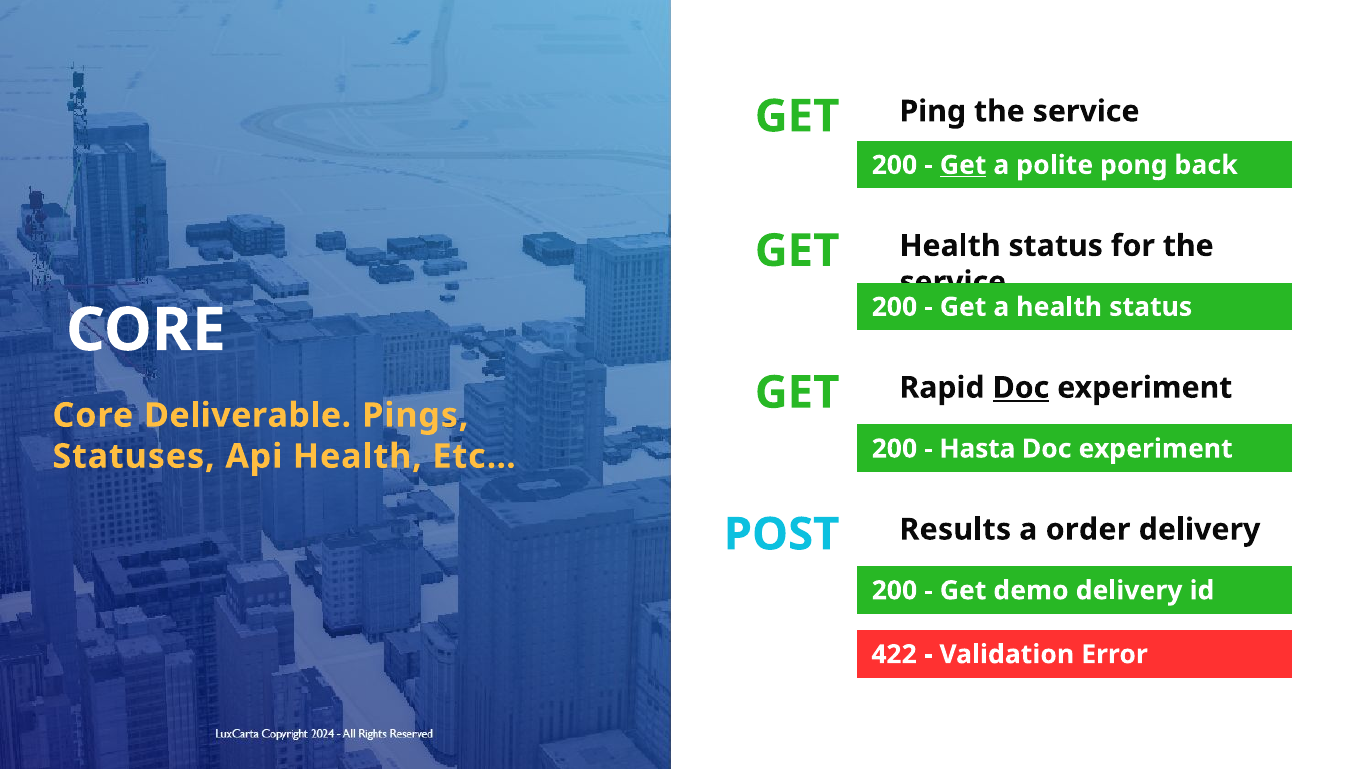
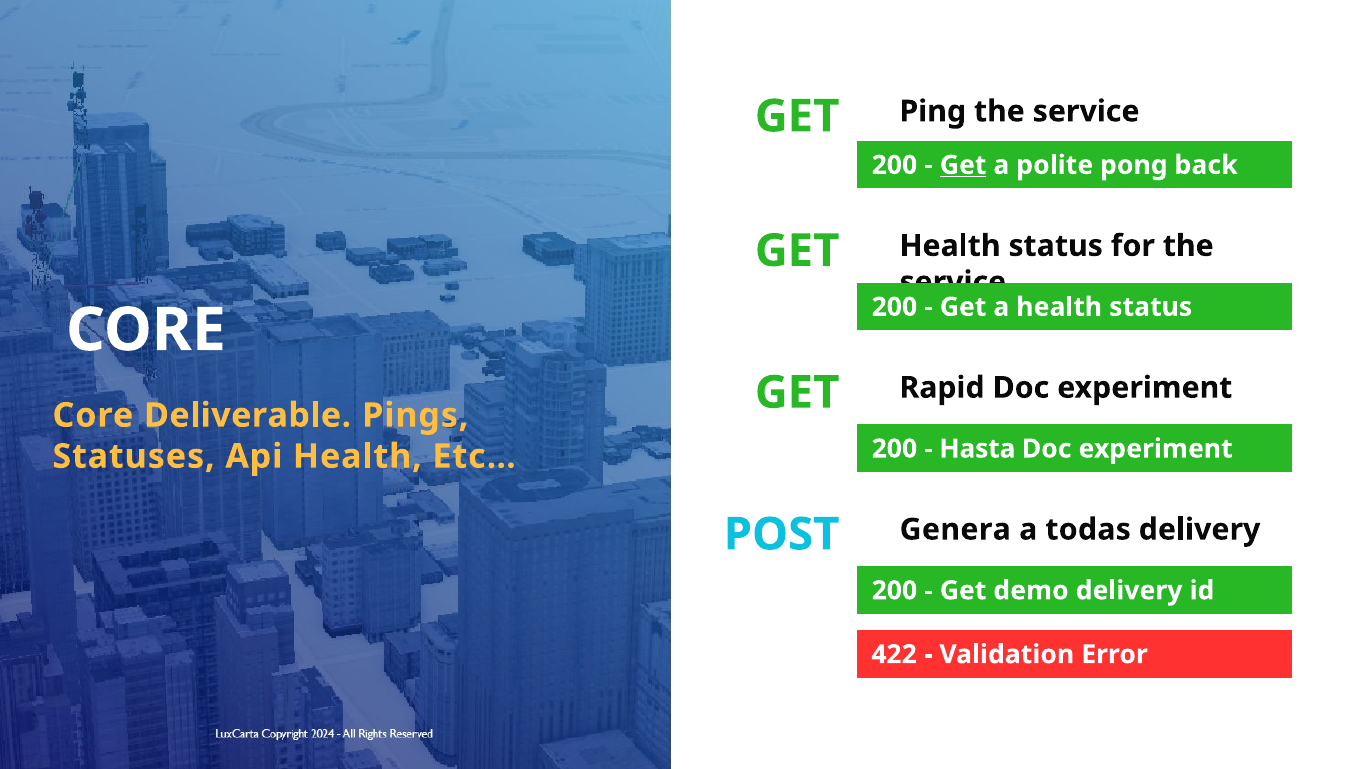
Doc at (1021, 388) underline: present -> none
Results: Results -> Genera
order: order -> todas
